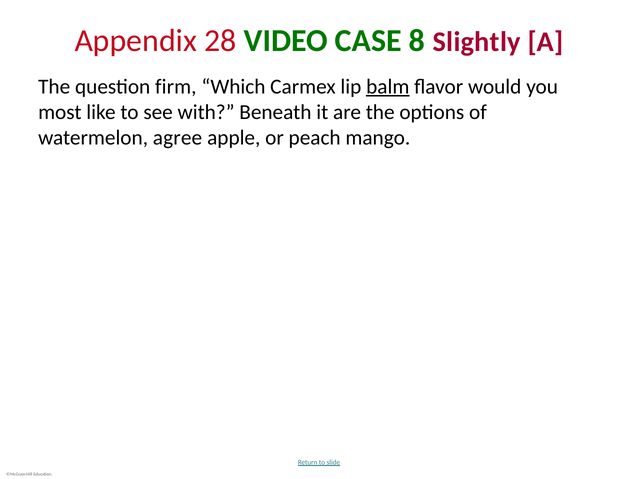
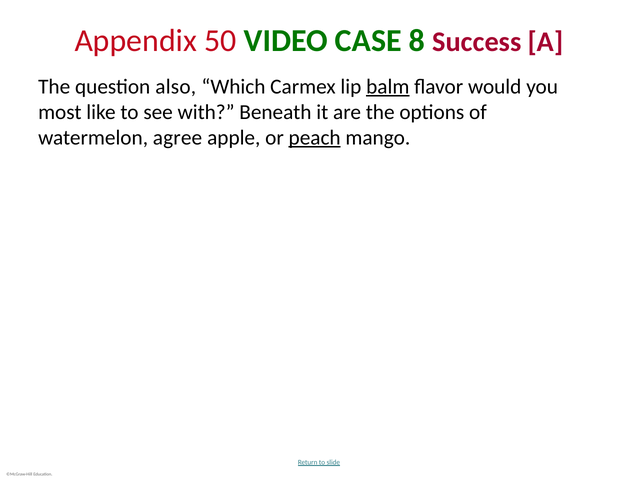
28: 28 -> 50
Slightly: Slightly -> Success
firm: firm -> also
peach underline: none -> present
